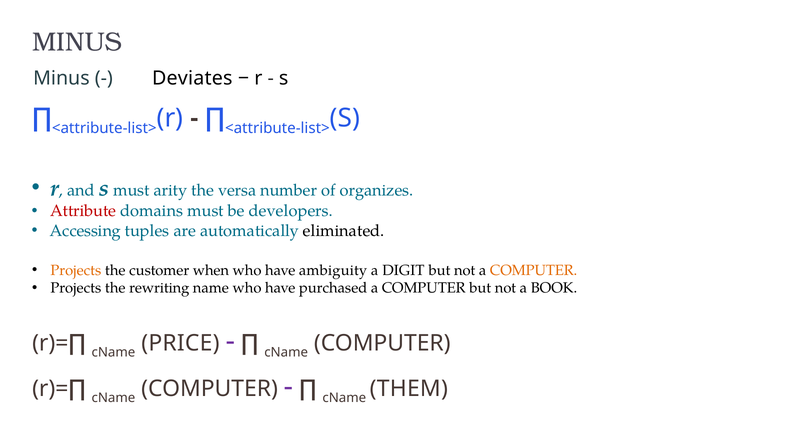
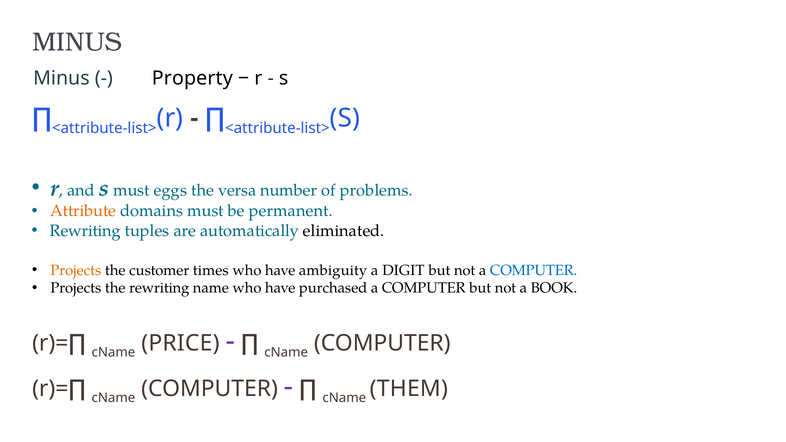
Deviates: Deviates -> Property
arity: arity -> eggs
organizes: organizes -> problems
Attribute colour: red -> orange
developers: developers -> permanent
Accessing at (85, 231): Accessing -> Rewriting
when: when -> times
COMPUTER at (534, 270) colour: orange -> blue
